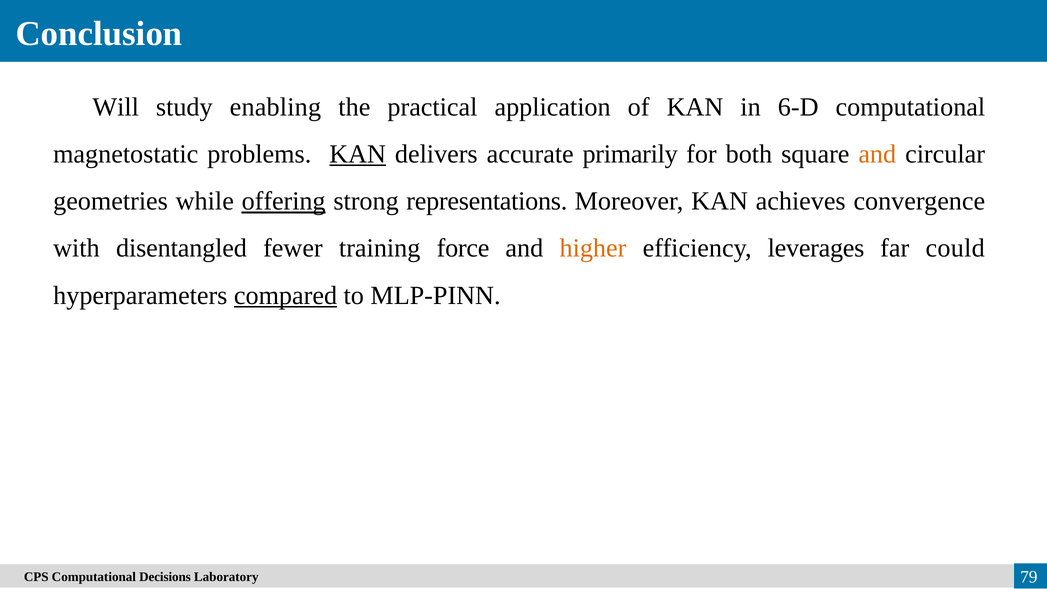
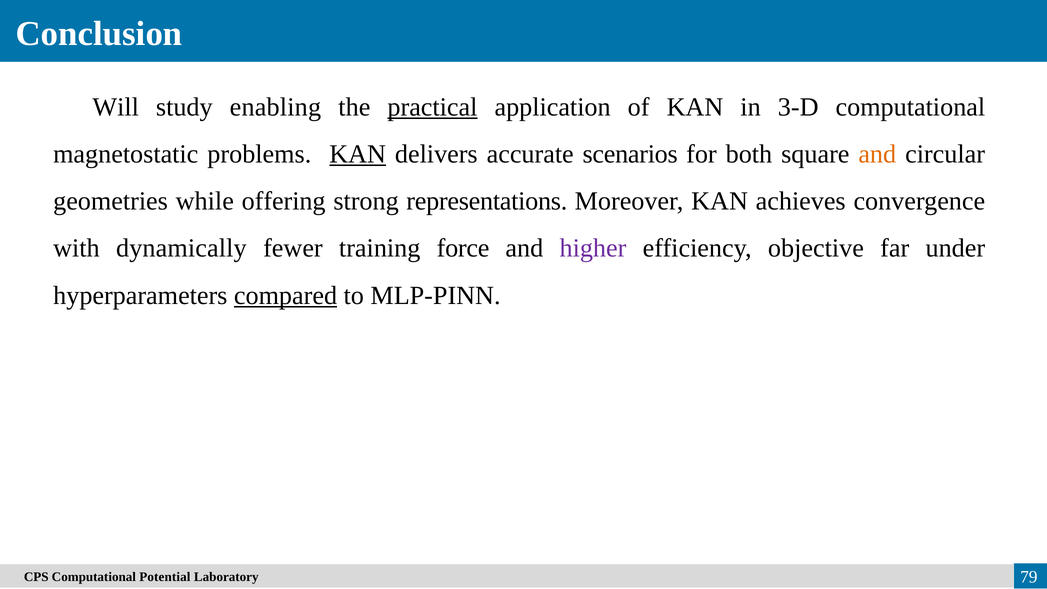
practical underline: none -> present
6-D: 6-D -> 3-D
primarily: primarily -> scenarios
offering underline: present -> none
disentangled: disentangled -> dynamically
higher colour: orange -> purple
leverages: leverages -> objective
could: could -> under
Decisions: Decisions -> Potential
